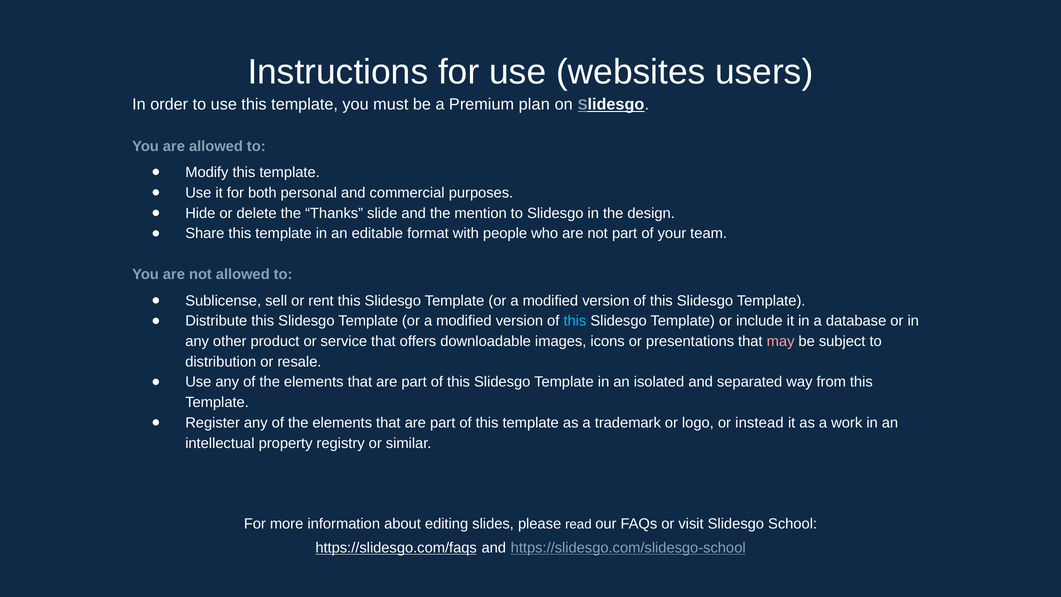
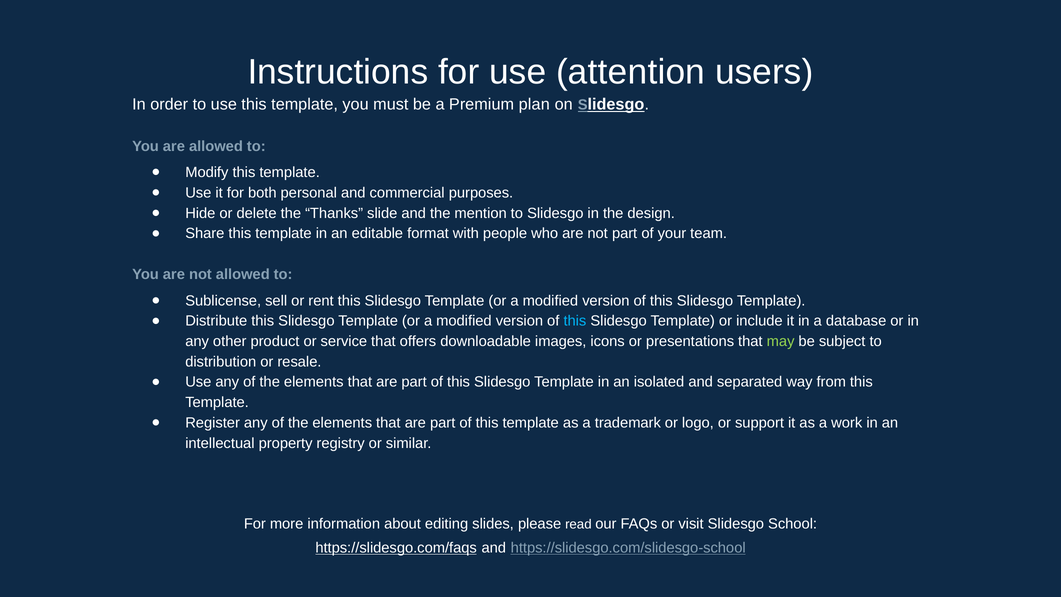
websites: websites -> attention
may colour: pink -> light green
instead: instead -> support
